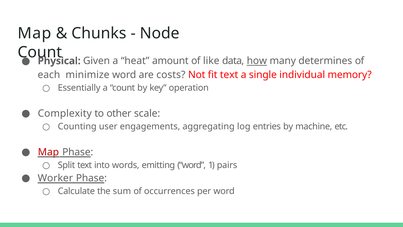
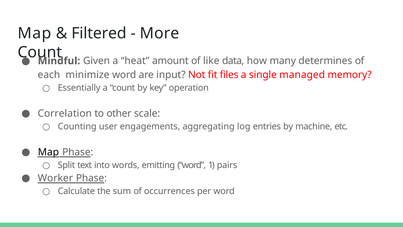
Chunks: Chunks -> Filtered
Node: Node -> More
Physical: Physical -> Mindful
how underline: present -> none
costs: costs -> input
fit text: text -> files
individual: individual -> managed
Complexity: Complexity -> Correlation
Map at (48, 152) colour: red -> black
